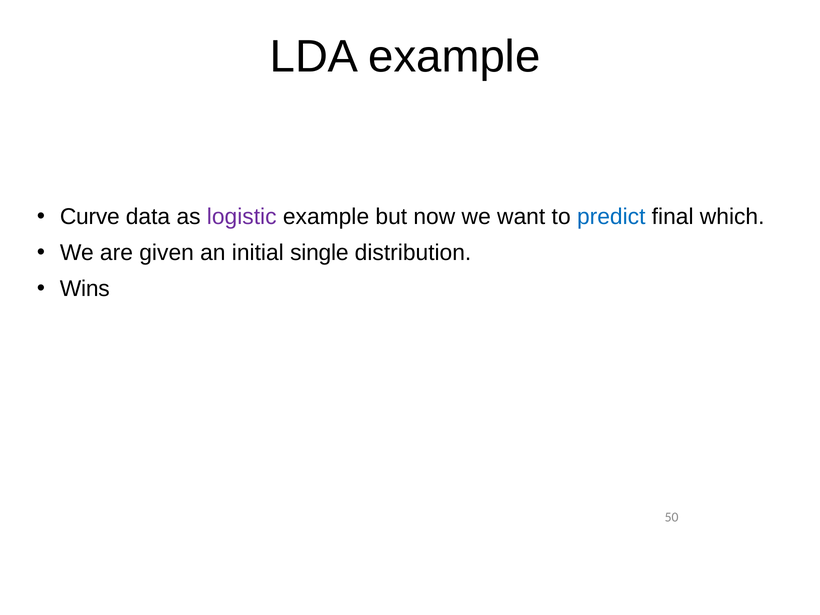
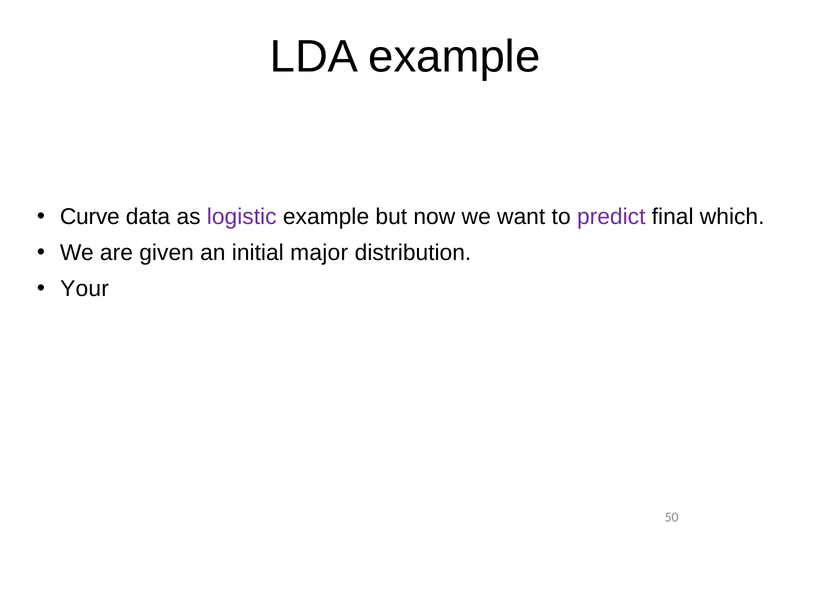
predict colour: blue -> purple
single: single -> major
Wins: Wins -> Your
